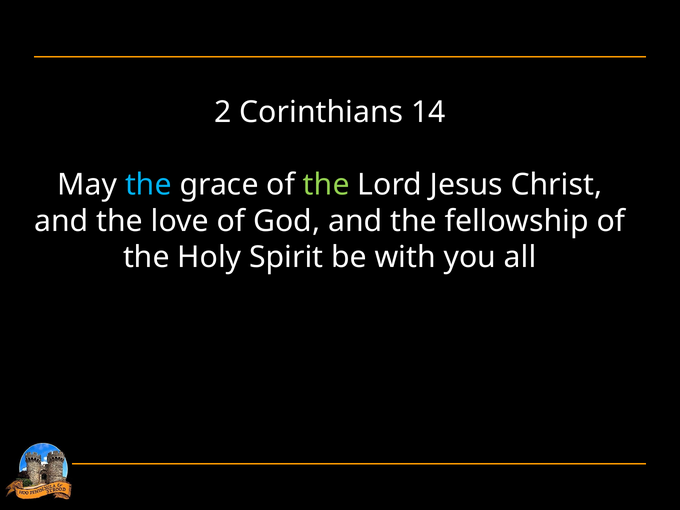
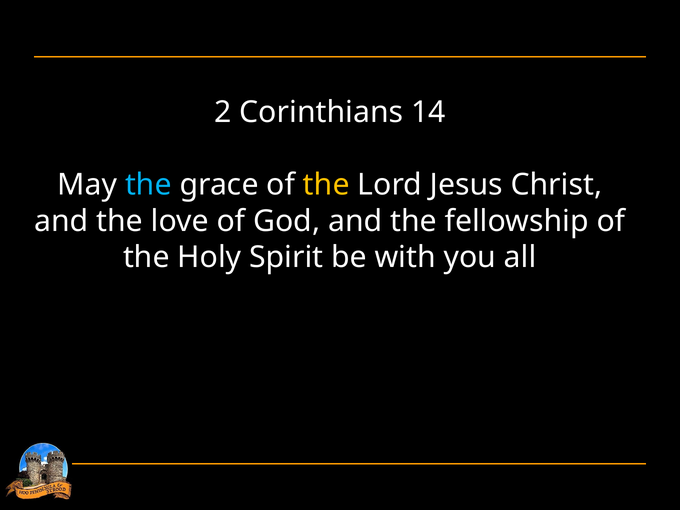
the at (326, 185) colour: light green -> yellow
